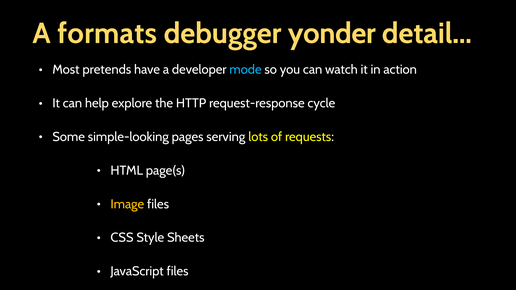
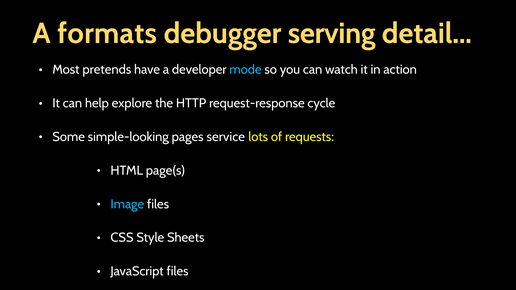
yonder: yonder -> serving
serving: serving -> service
Image colour: yellow -> light blue
